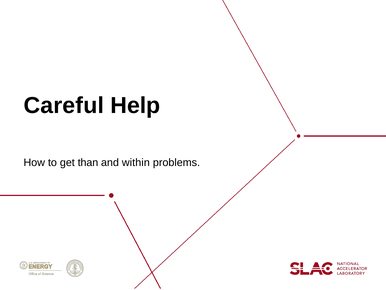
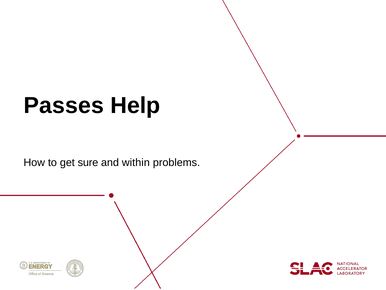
Careful: Careful -> Passes
than: than -> sure
